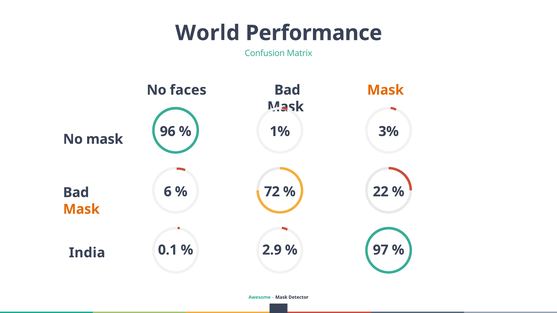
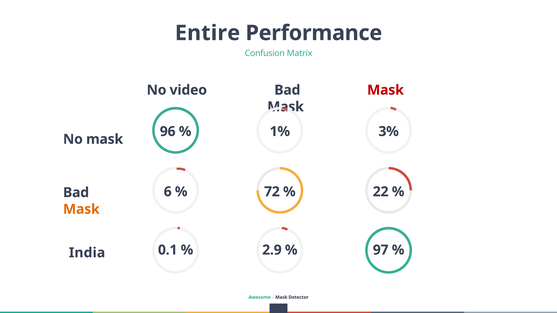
World: World -> Entire
faces: faces -> video
Mask at (385, 90) colour: orange -> red
